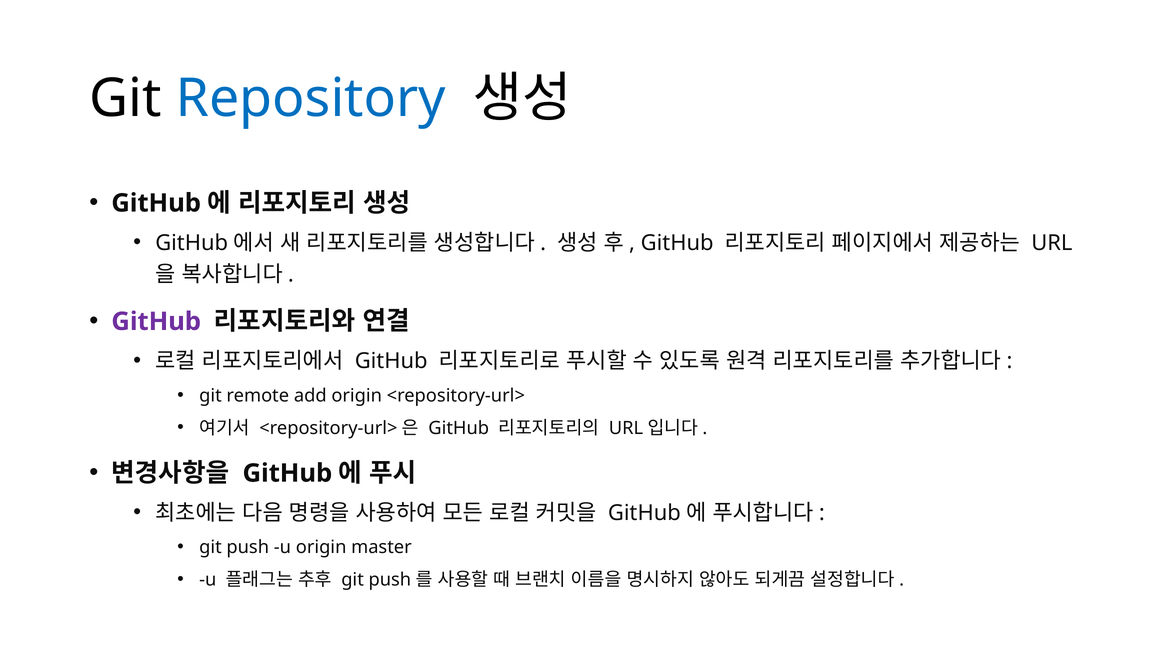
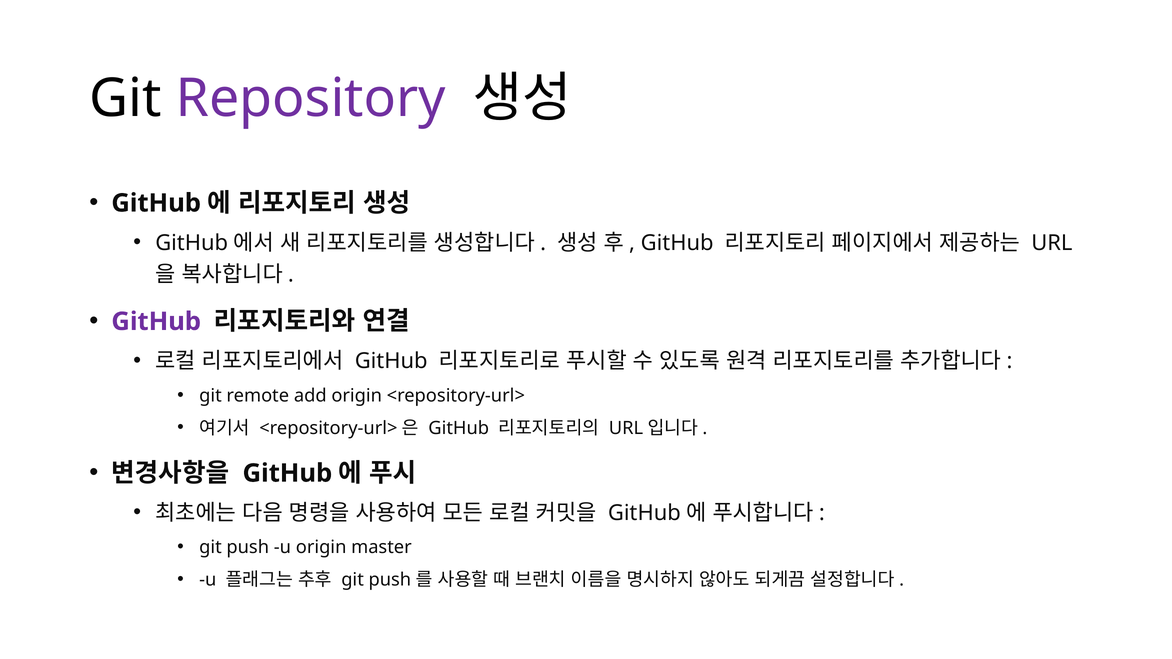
Repository colour: blue -> purple
